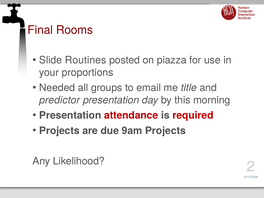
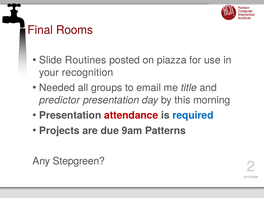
proportions: proportions -> recognition
required colour: red -> blue
9am Projects: Projects -> Patterns
Likelihood: Likelihood -> Stepgreen
